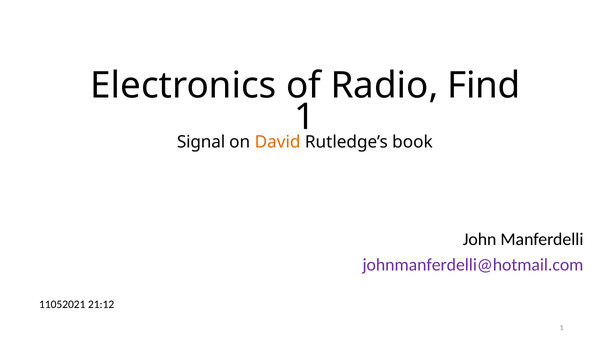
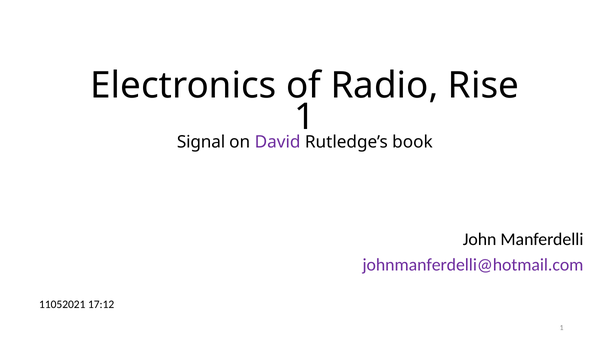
Find: Find -> Rise
David colour: orange -> purple
21:12: 21:12 -> 17:12
